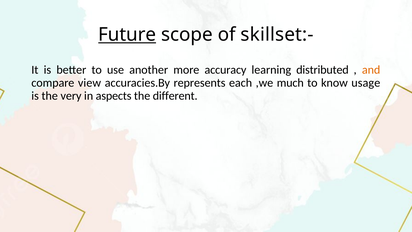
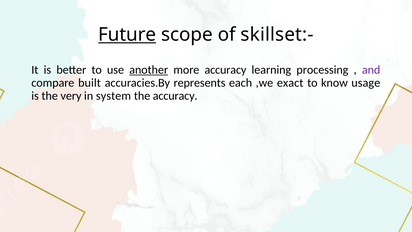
another underline: none -> present
distributed: distributed -> processing
and colour: orange -> purple
view: view -> built
much: much -> exact
aspects: aspects -> system
the different: different -> accuracy
